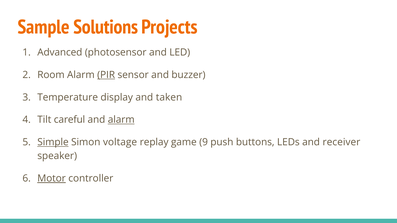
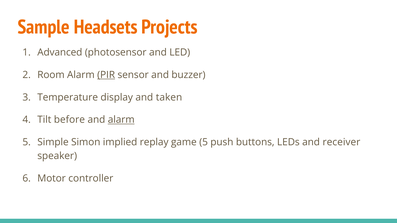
Solutions: Solutions -> Headsets
careful: careful -> before
Simple underline: present -> none
voltage: voltage -> implied
game 9: 9 -> 5
Motor underline: present -> none
